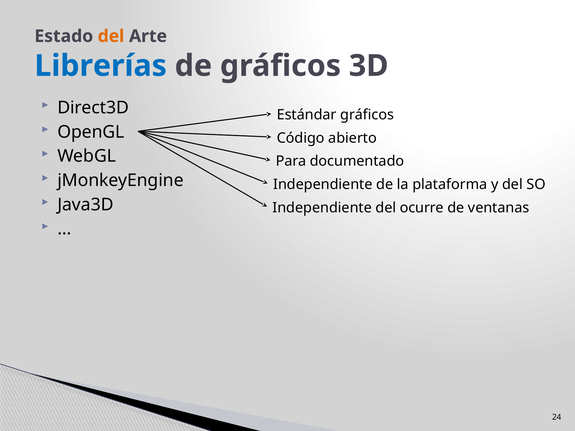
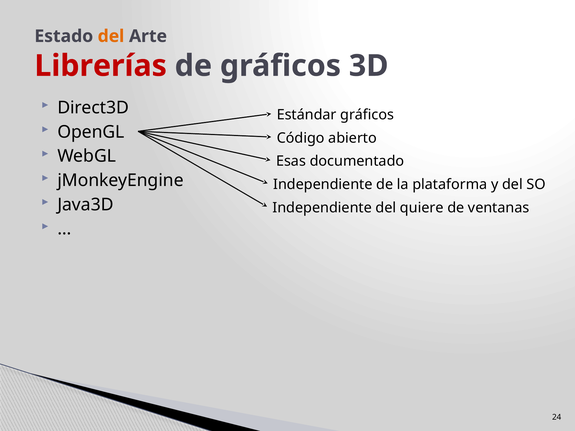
Librerías colour: blue -> red
Para: Para -> Esas
ocurre: ocurre -> quiere
